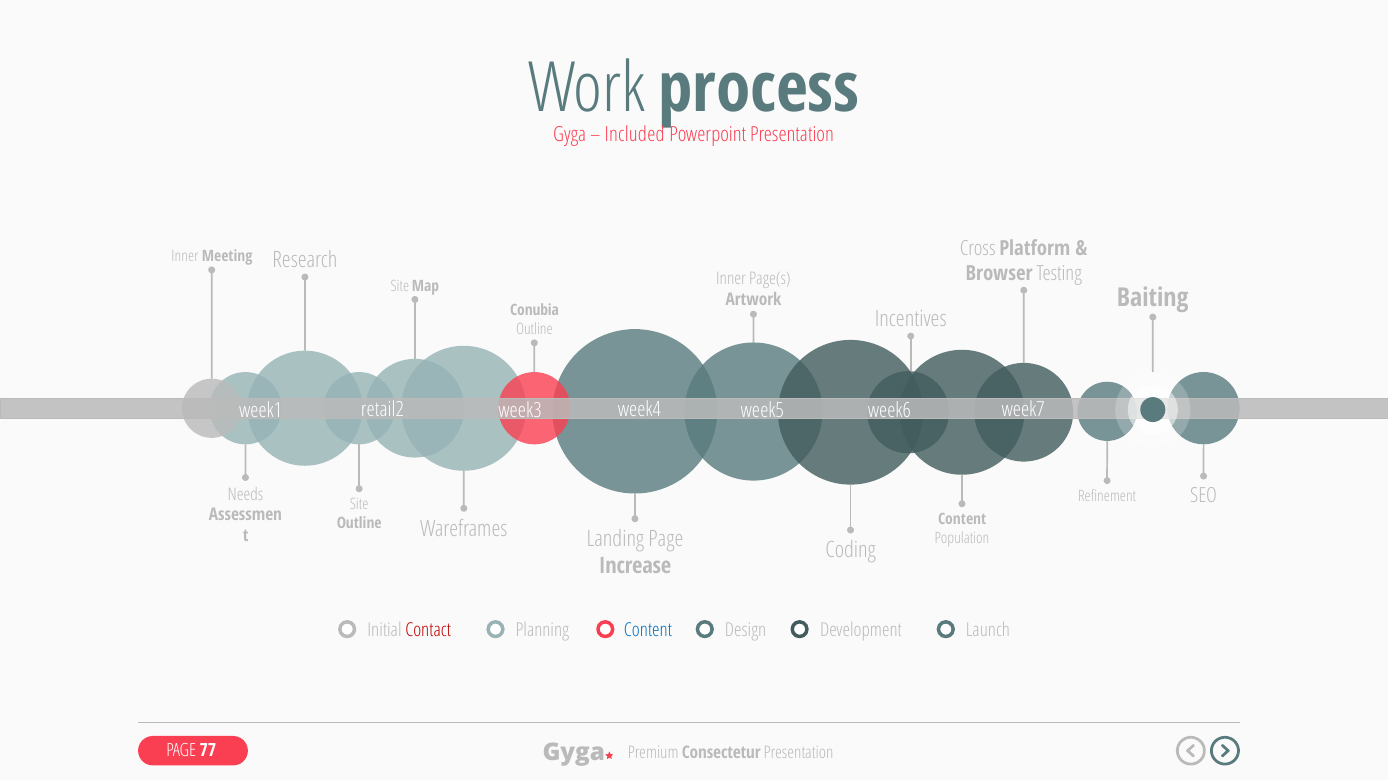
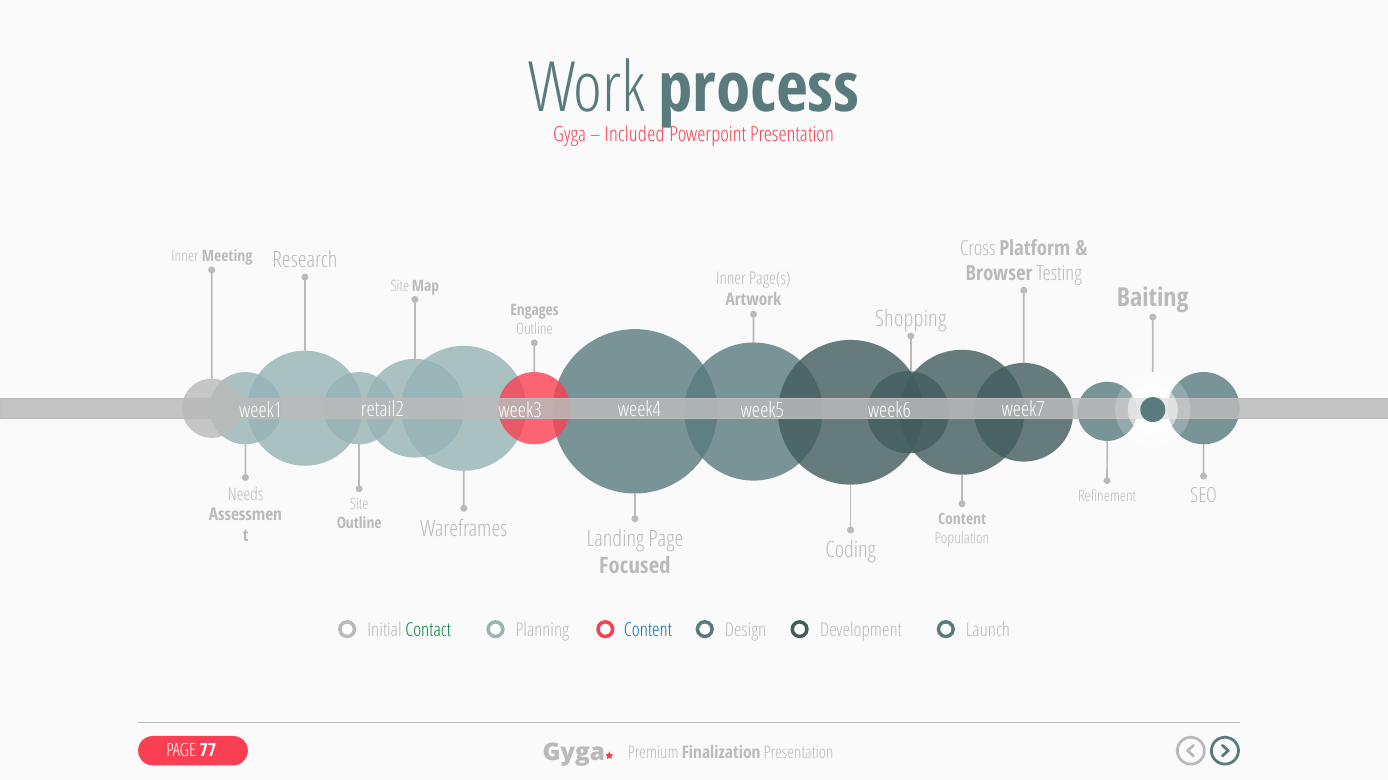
Conubia: Conubia -> Engages
Incentives: Incentives -> Shopping
Increase: Increase -> Focused
Contact colour: red -> green
Consectetur: Consectetur -> Finalization
